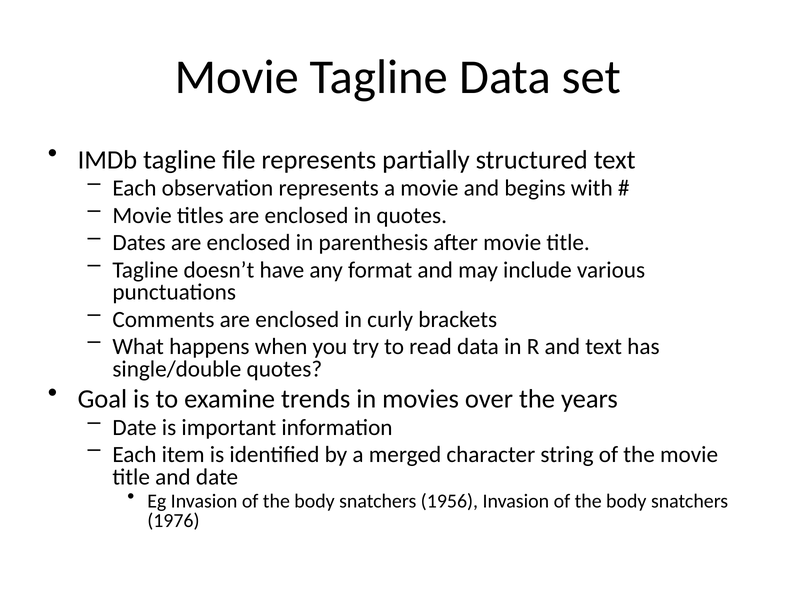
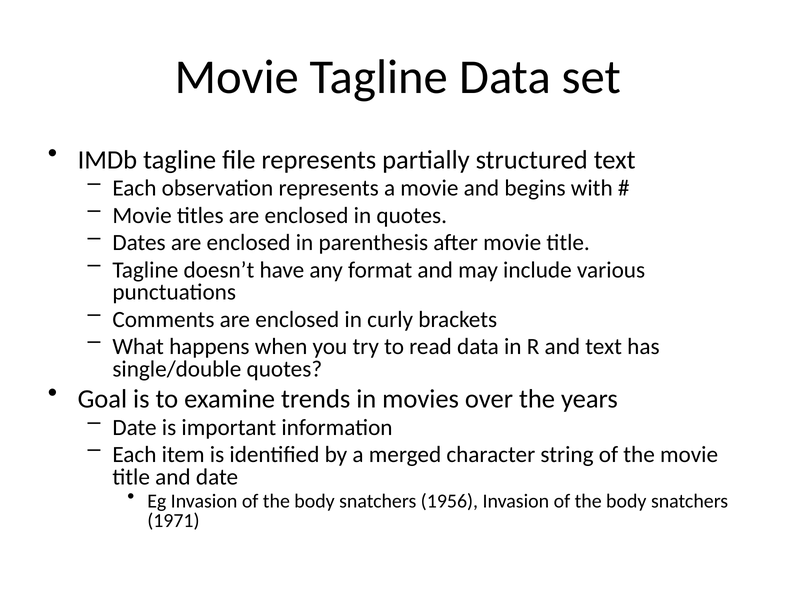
1976: 1976 -> 1971
